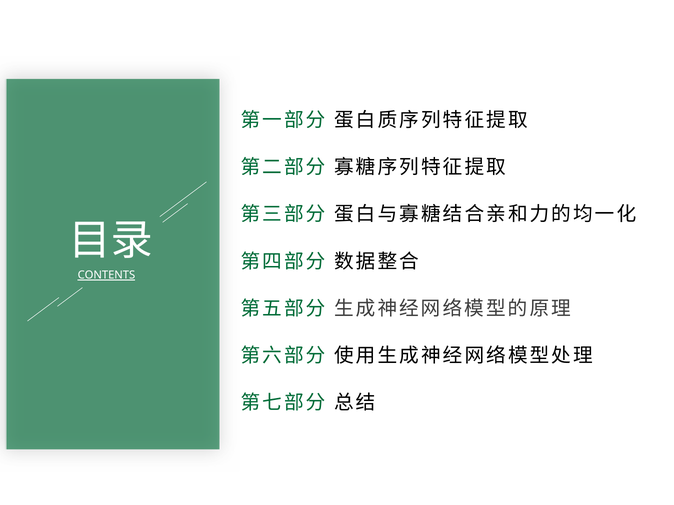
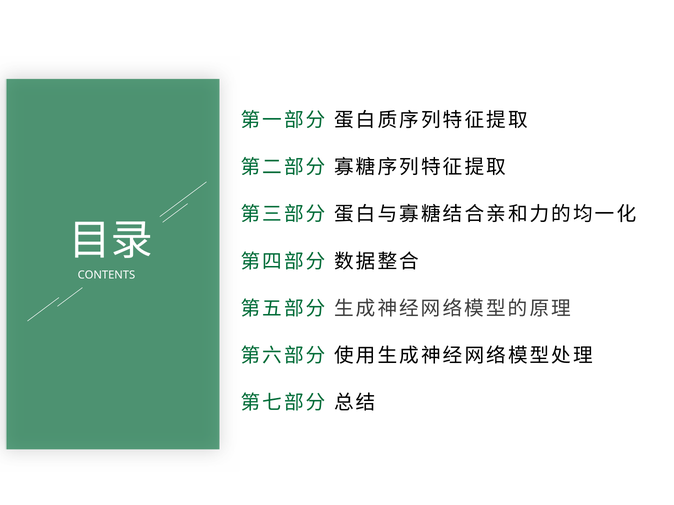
CONTENTS underline: present -> none
